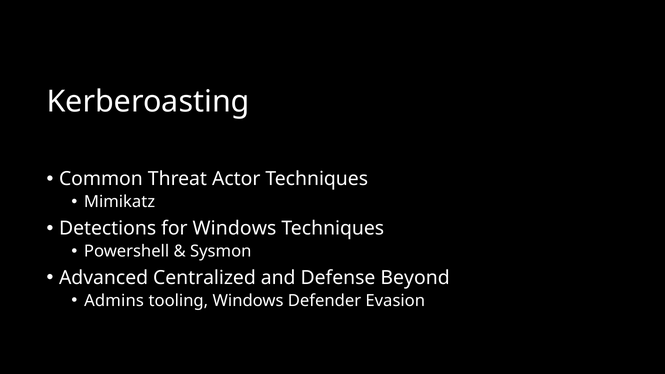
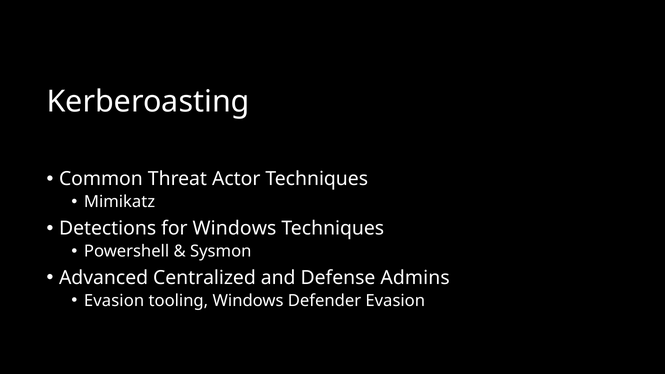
Beyond: Beyond -> Admins
Admins at (114, 301): Admins -> Evasion
